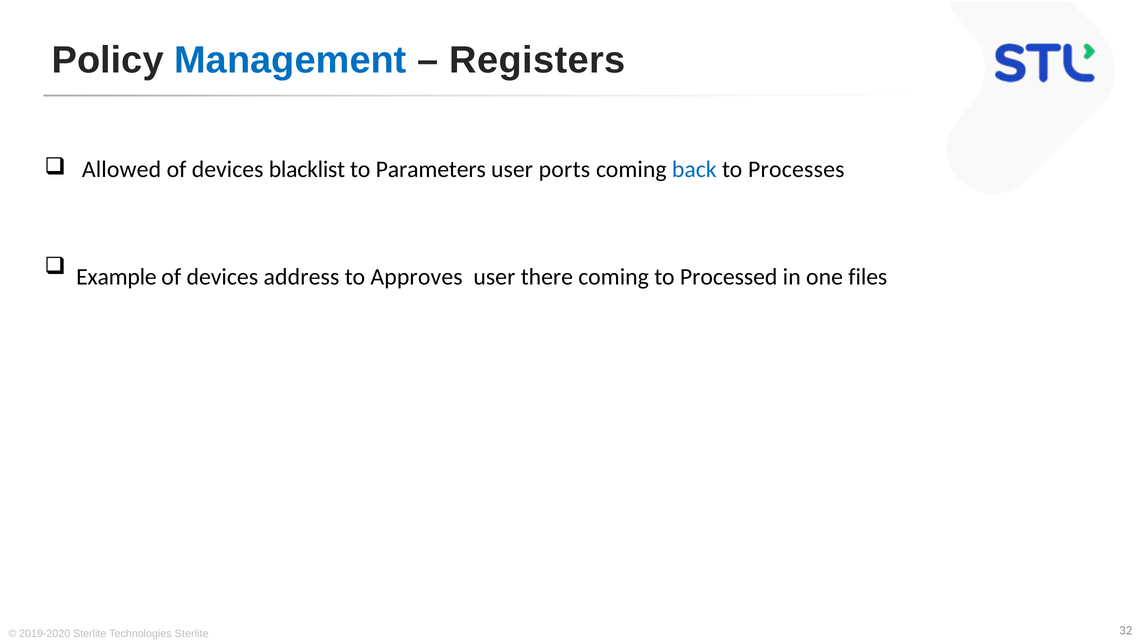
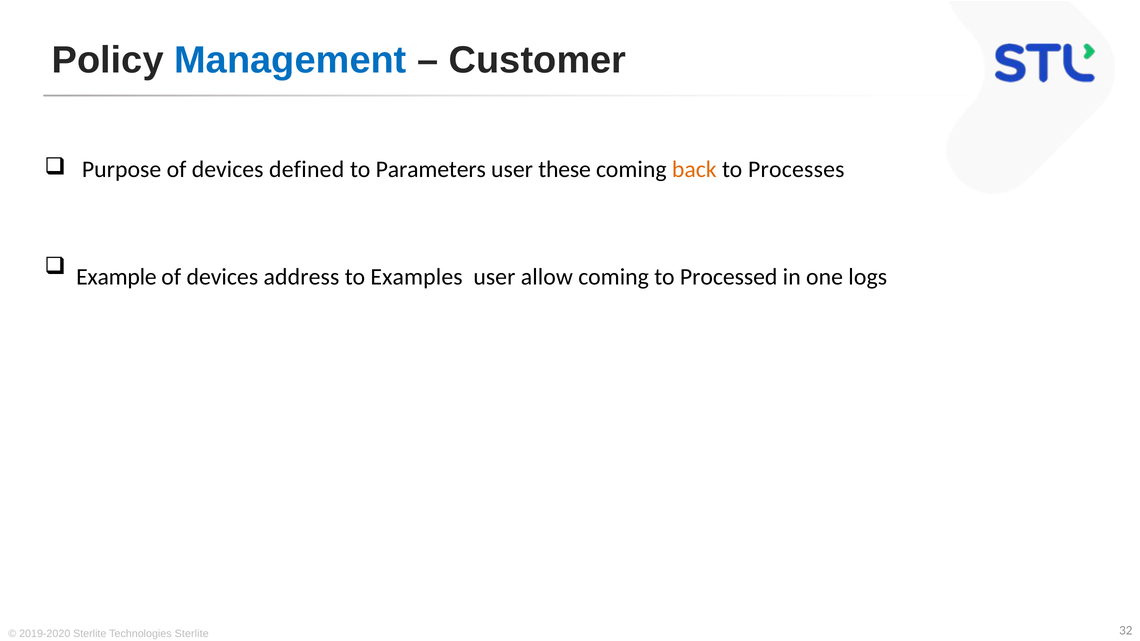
Registers: Registers -> Customer
Allowed: Allowed -> Purpose
blacklist: blacklist -> defined
ports: ports -> these
back colour: blue -> orange
Approves: Approves -> Examples
there: there -> allow
files: files -> logs
